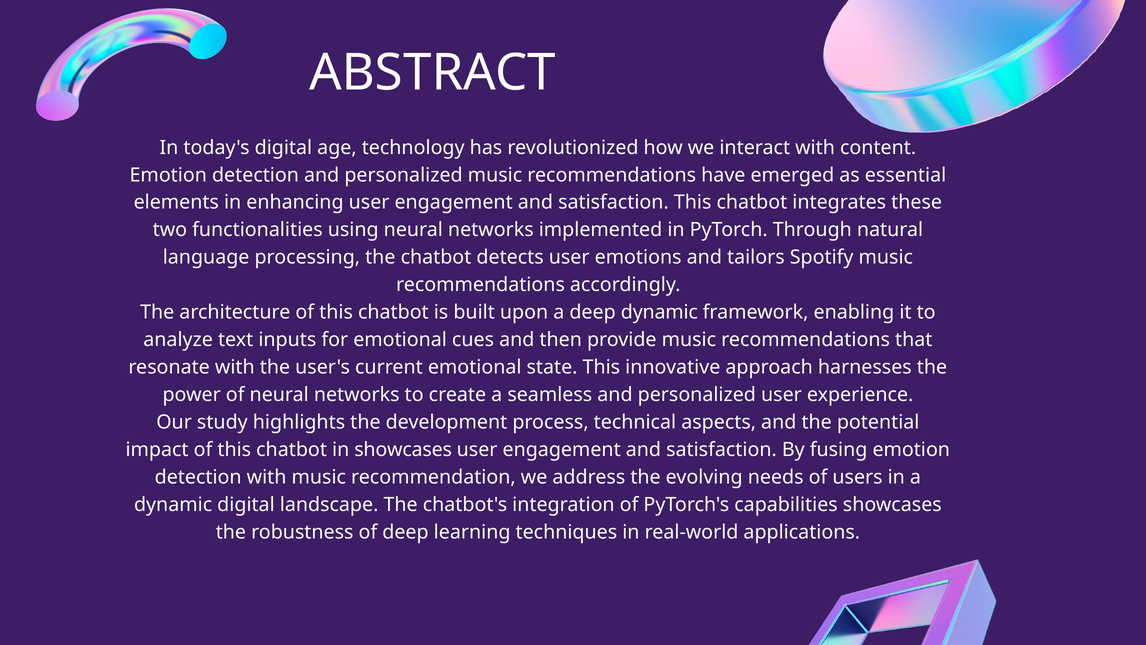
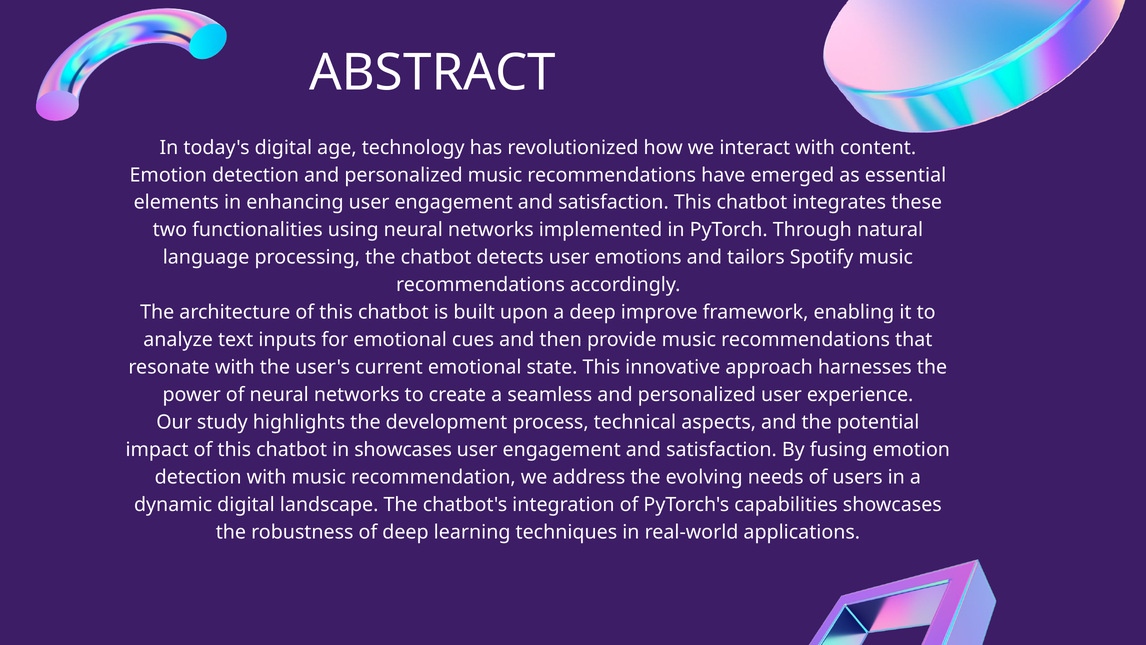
deep dynamic: dynamic -> improve
